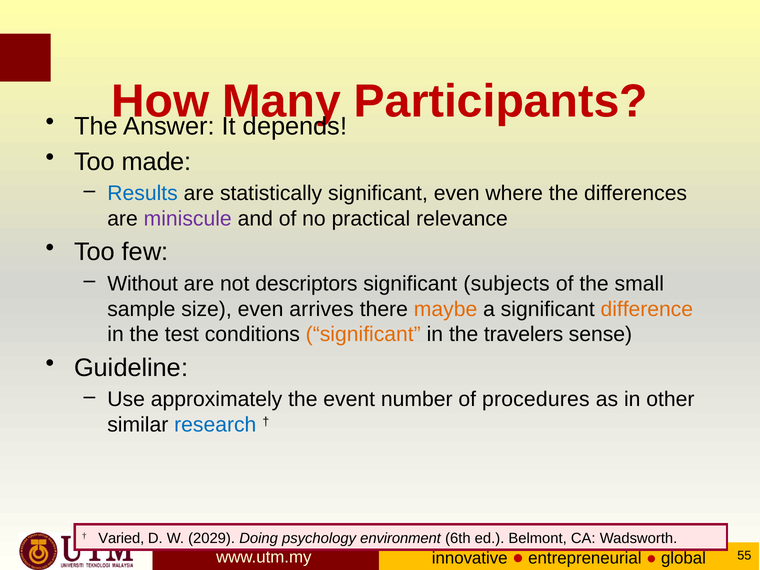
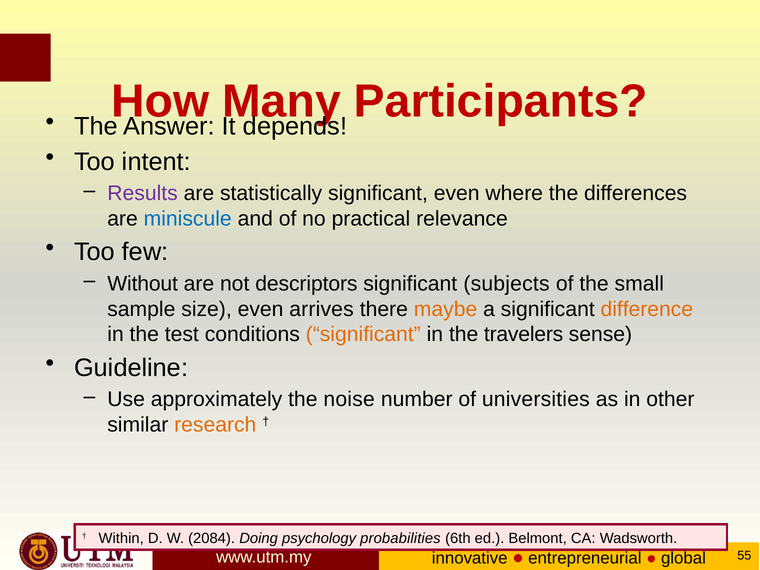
made: made -> intent
Results colour: blue -> purple
miniscule colour: purple -> blue
event: event -> noise
procedures: procedures -> universities
research colour: blue -> orange
Varied: Varied -> Within
2029: 2029 -> 2084
environment: environment -> probabilities
